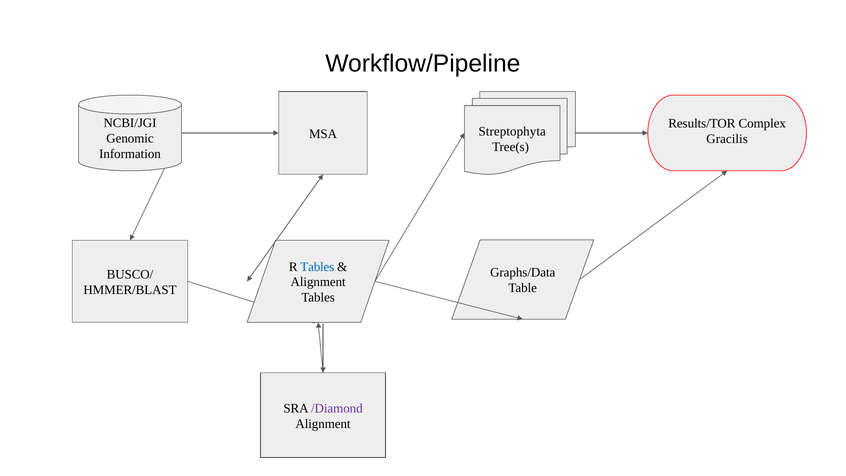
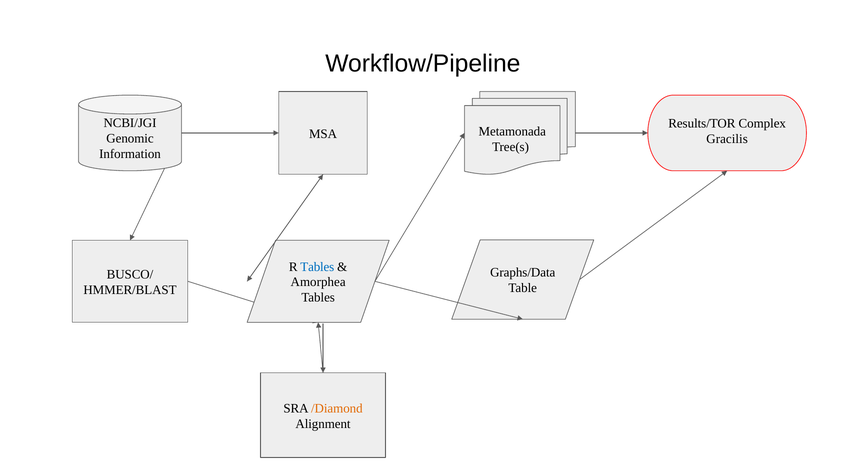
Streptophyta: Streptophyta -> Metamonada
Alignment at (318, 282): Alignment -> Amorphea
/Diamond colour: purple -> orange
